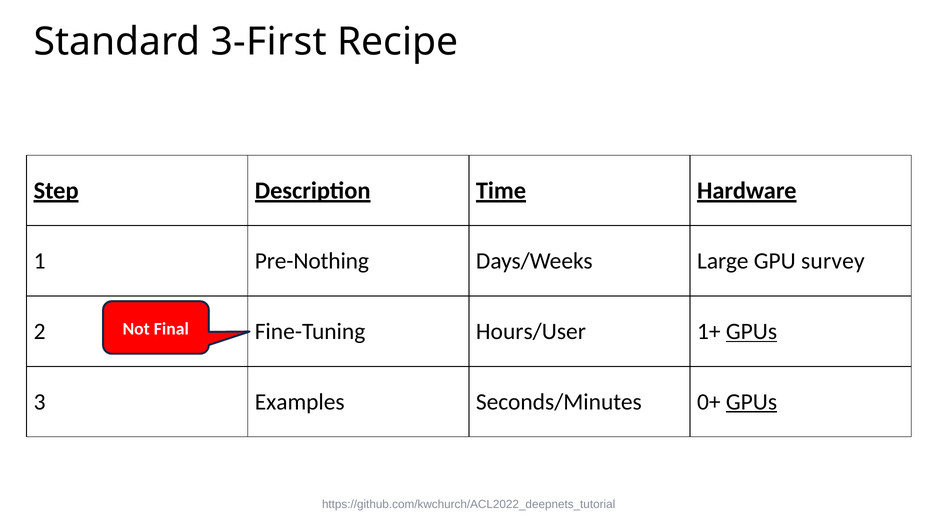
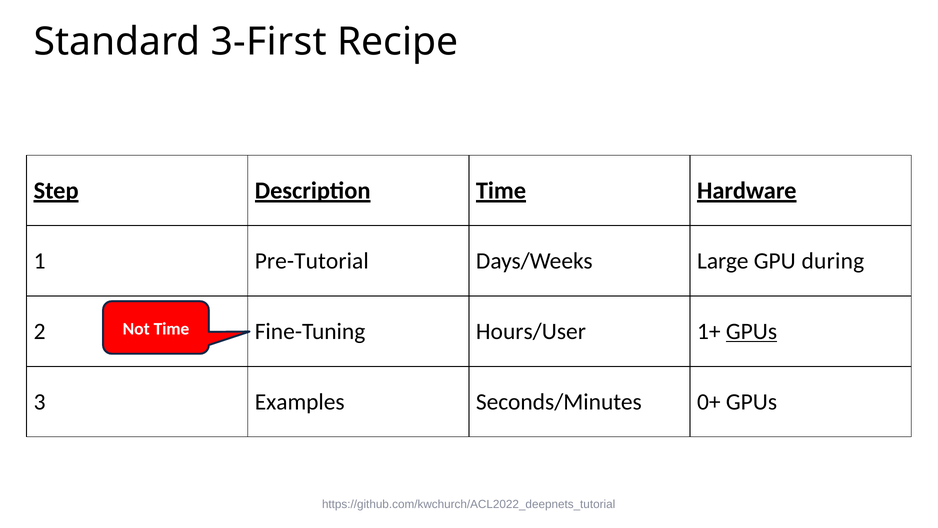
Pre-Nothing: Pre-Nothing -> Pre-Tutorial
survey: survey -> during
Not Final: Final -> Time
GPUs at (752, 401) underline: present -> none
